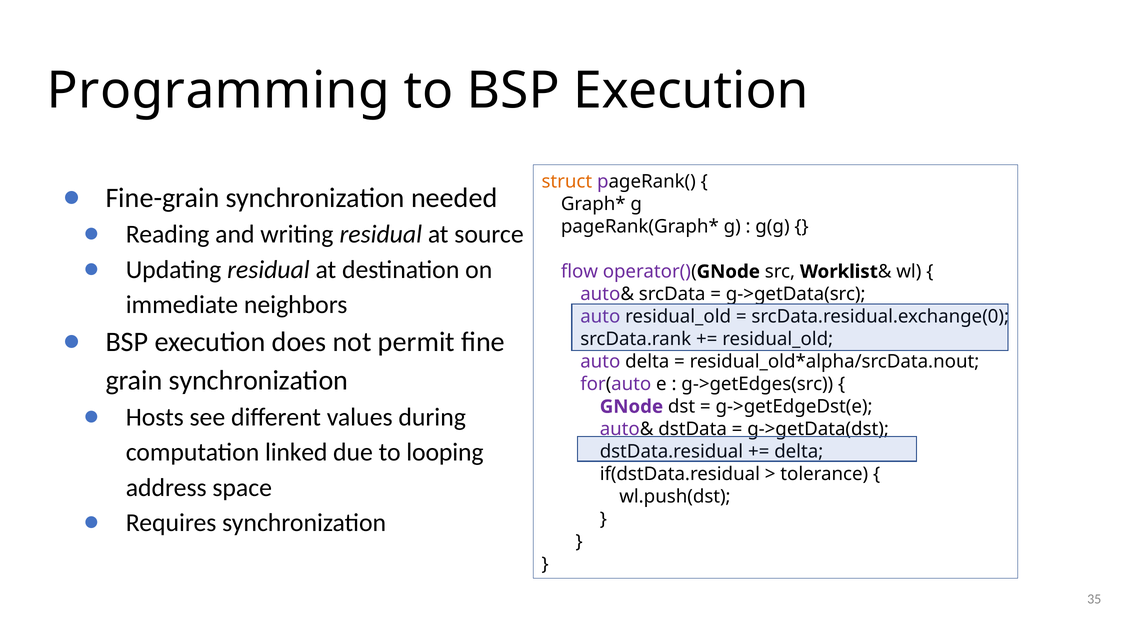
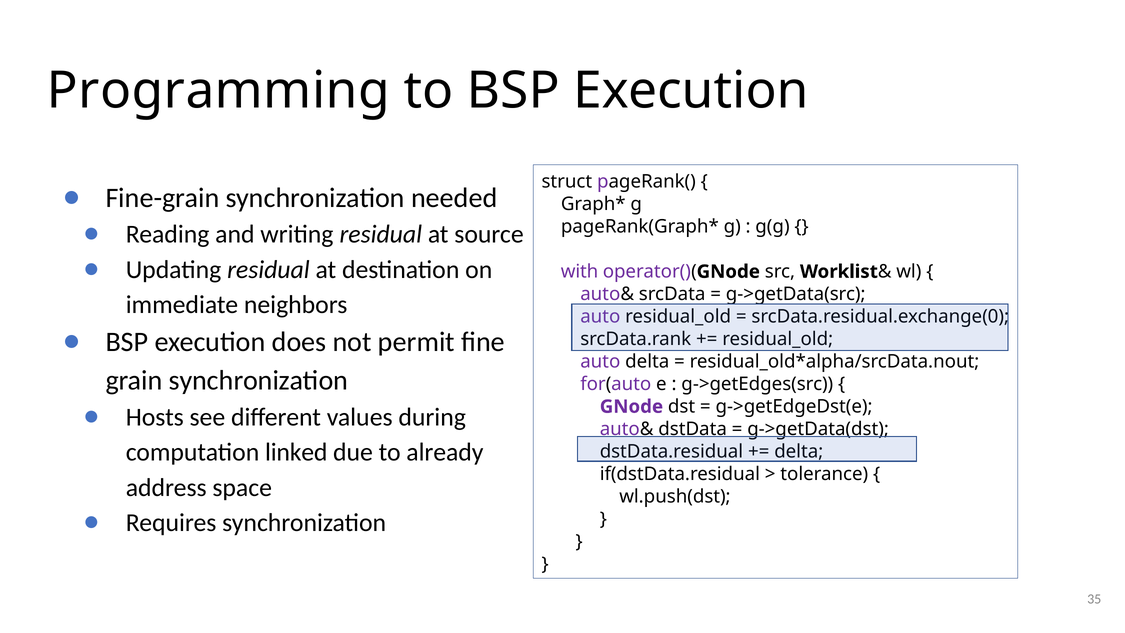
struct colour: orange -> black
flow: flow -> with
looping: looping -> already
